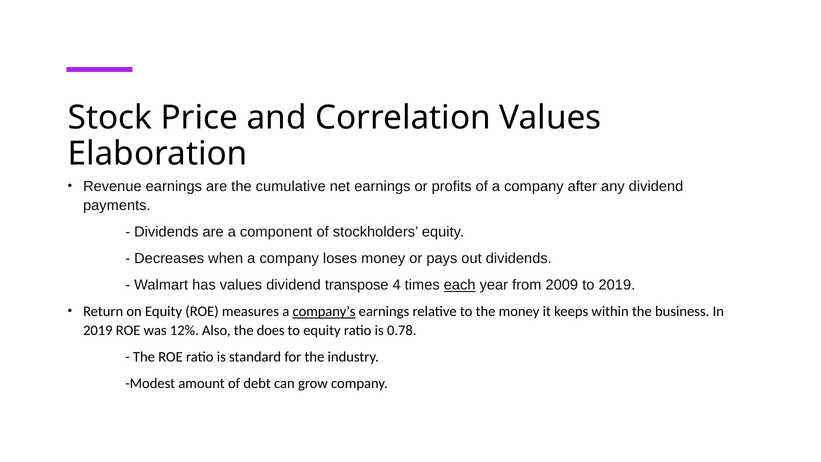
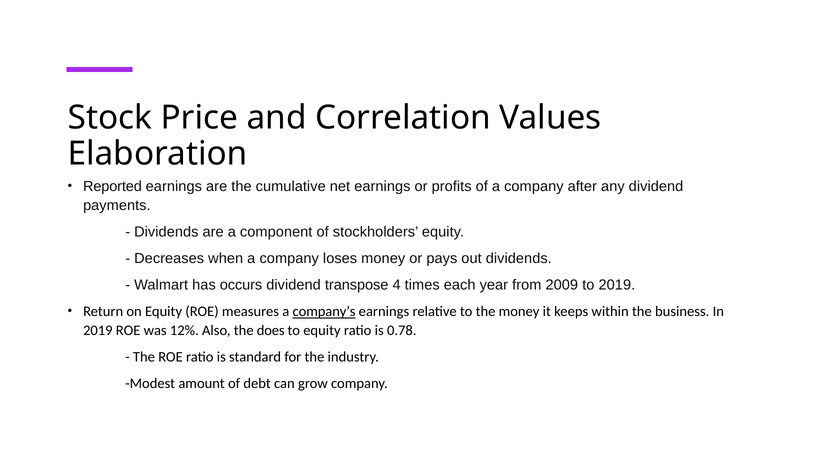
Revenue: Revenue -> Reported
has values: values -> occurs
each underline: present -> none
